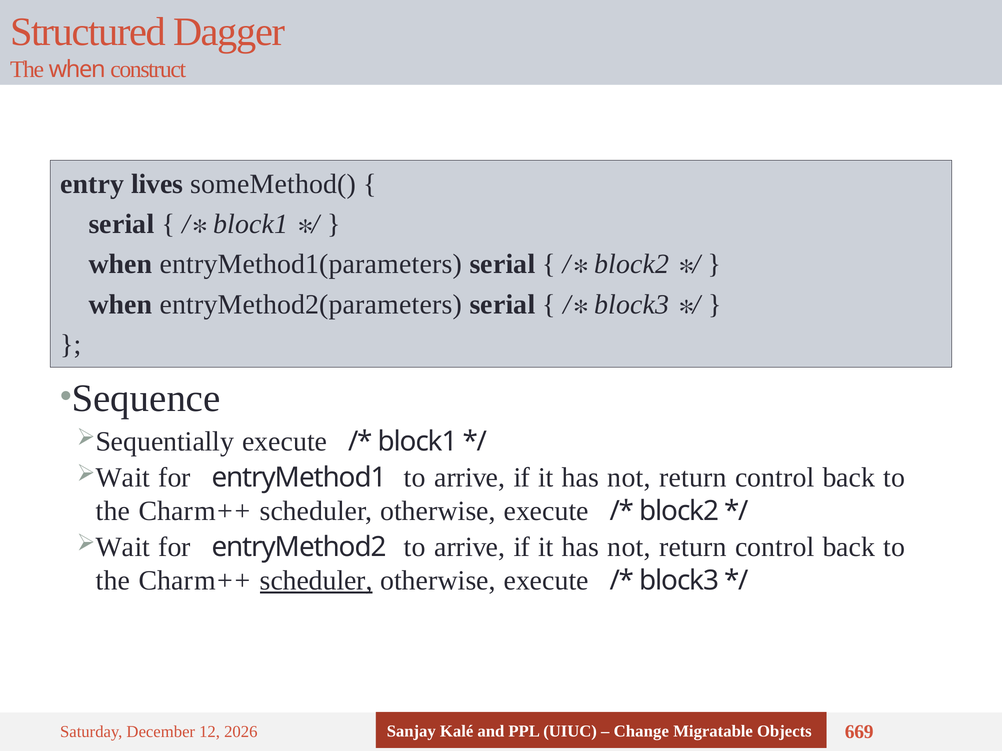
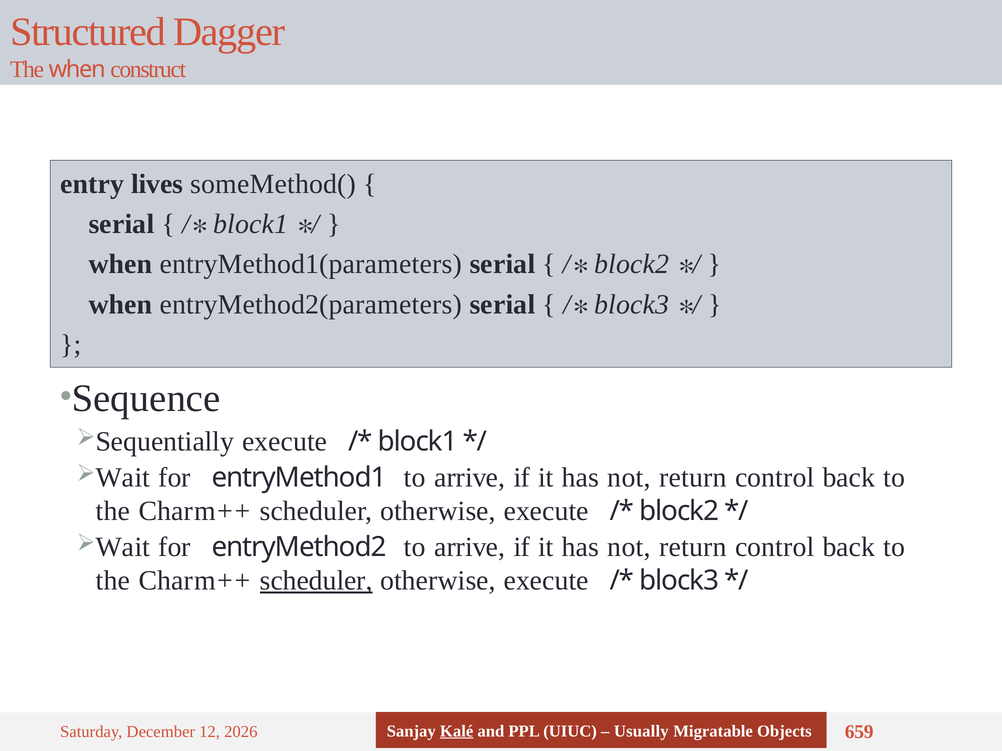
Kalé underline: none -> present
Change: Change -> Usually
669: 669 -> 659
